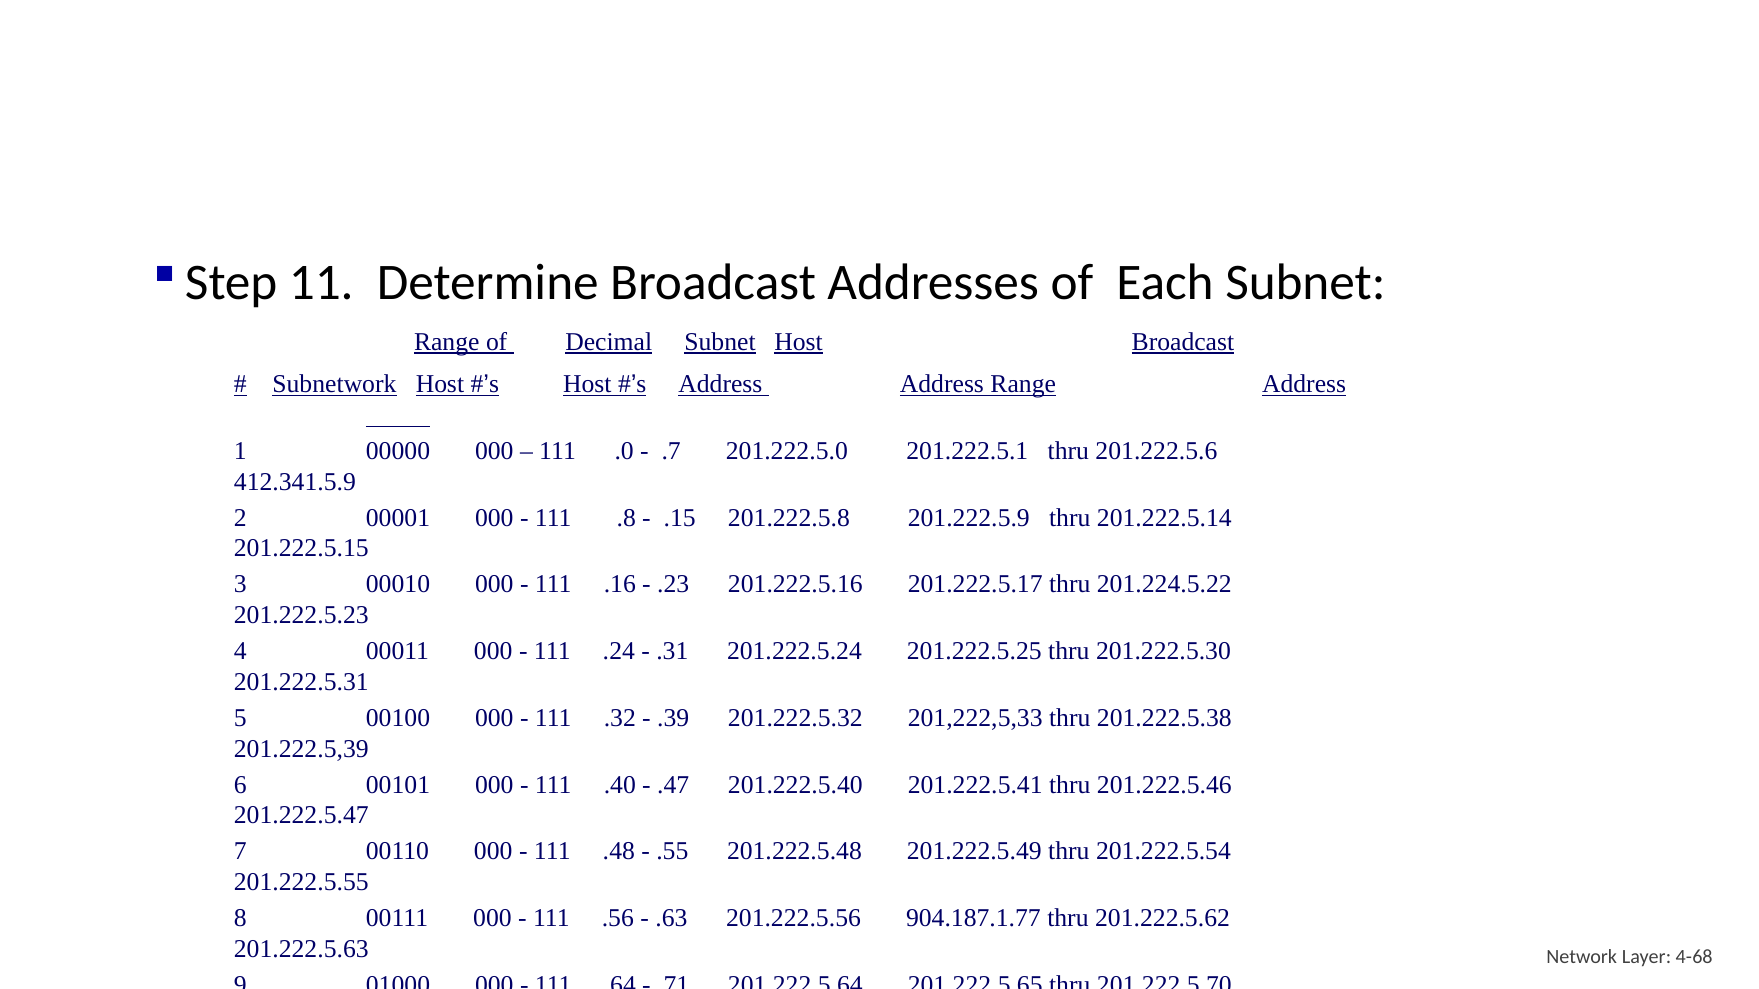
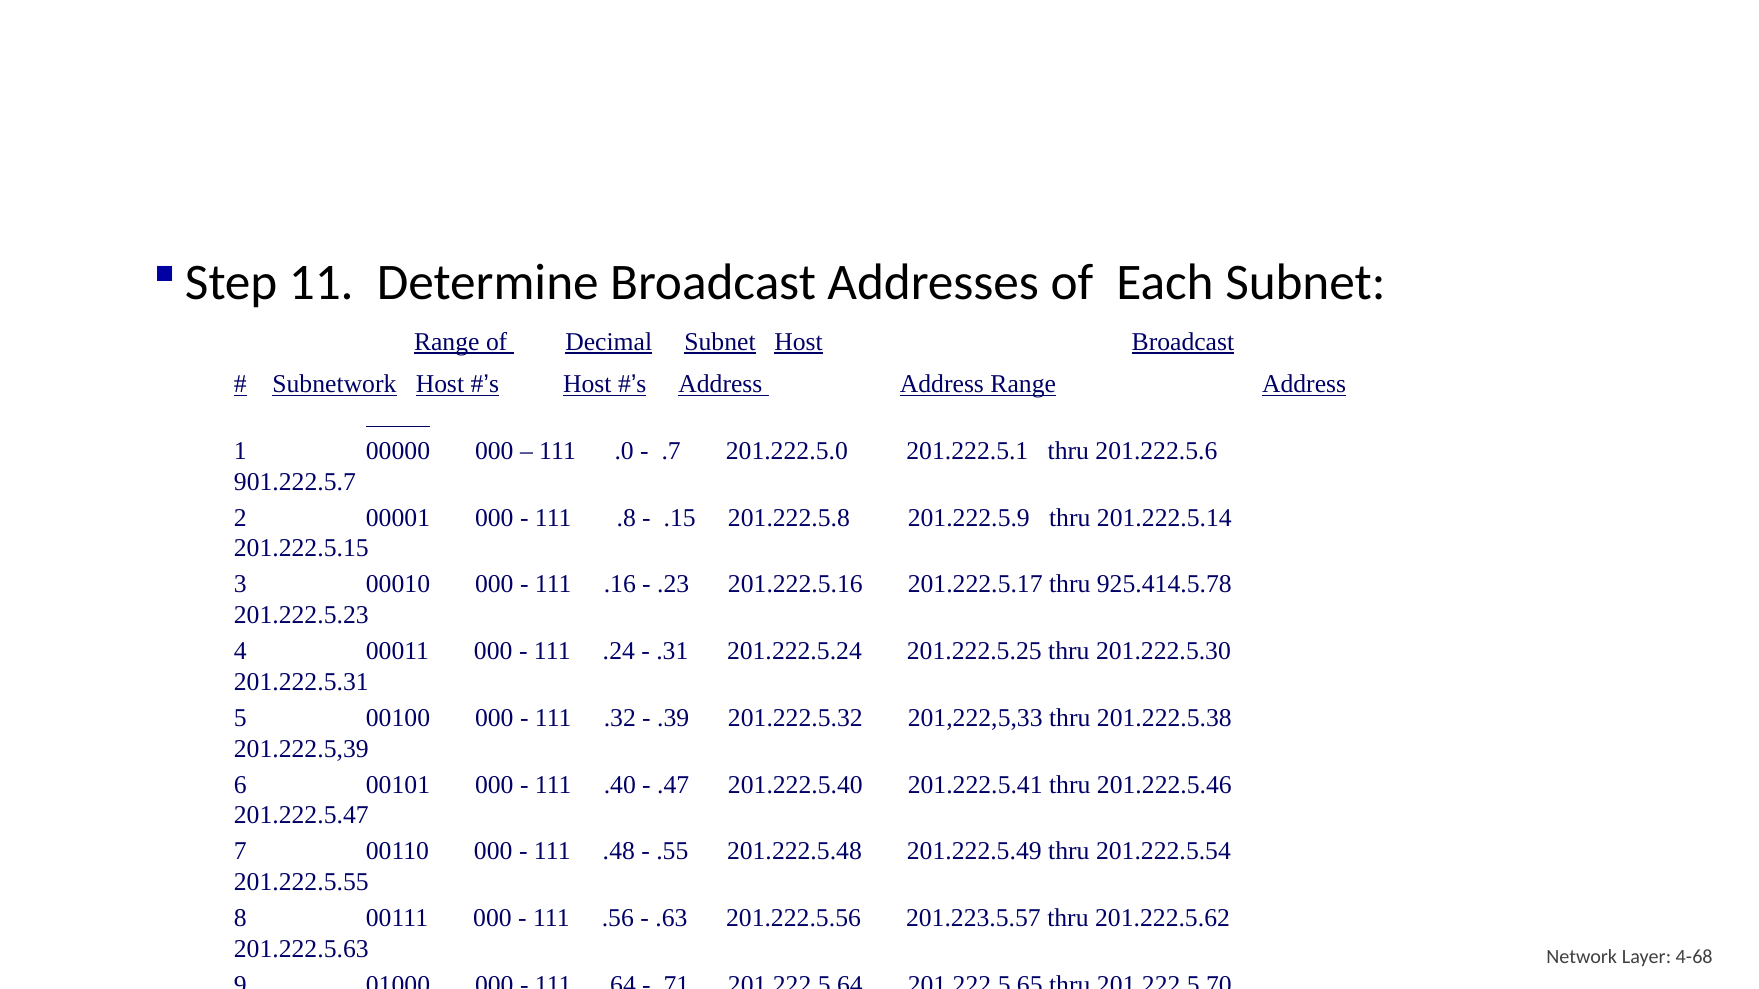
412.341.5.9: 412.341.5.9 -> 901.222.5.7
201.224.5.22: 201.224.5.22 -> 925.414.5.78
904.187.1.77: 904.187.1.77 -> 201.223.5.57
